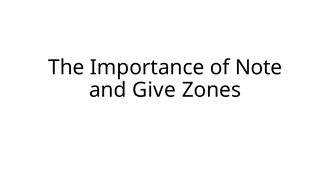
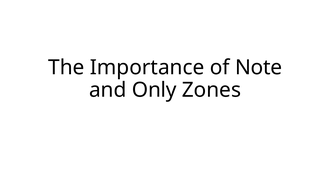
Give: Give -> Only
